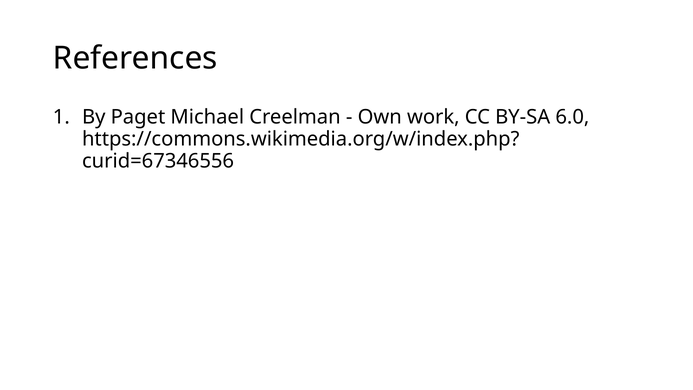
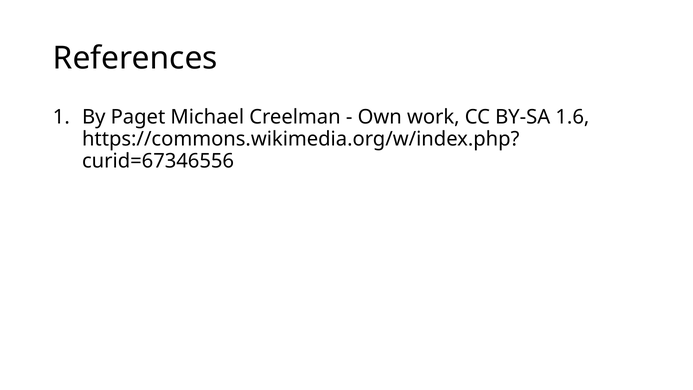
6.0: 6.0 -> 1.6
